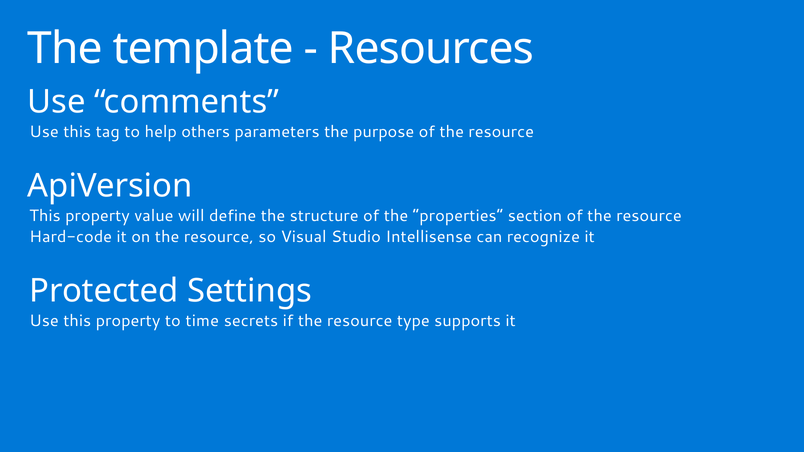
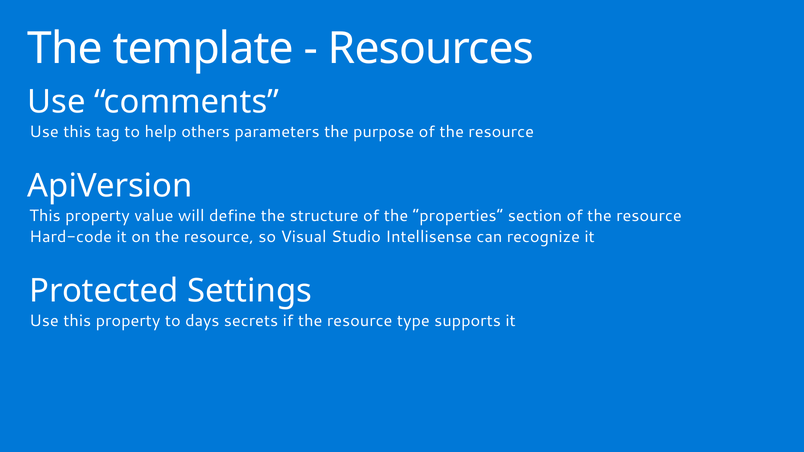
time: time -> days
